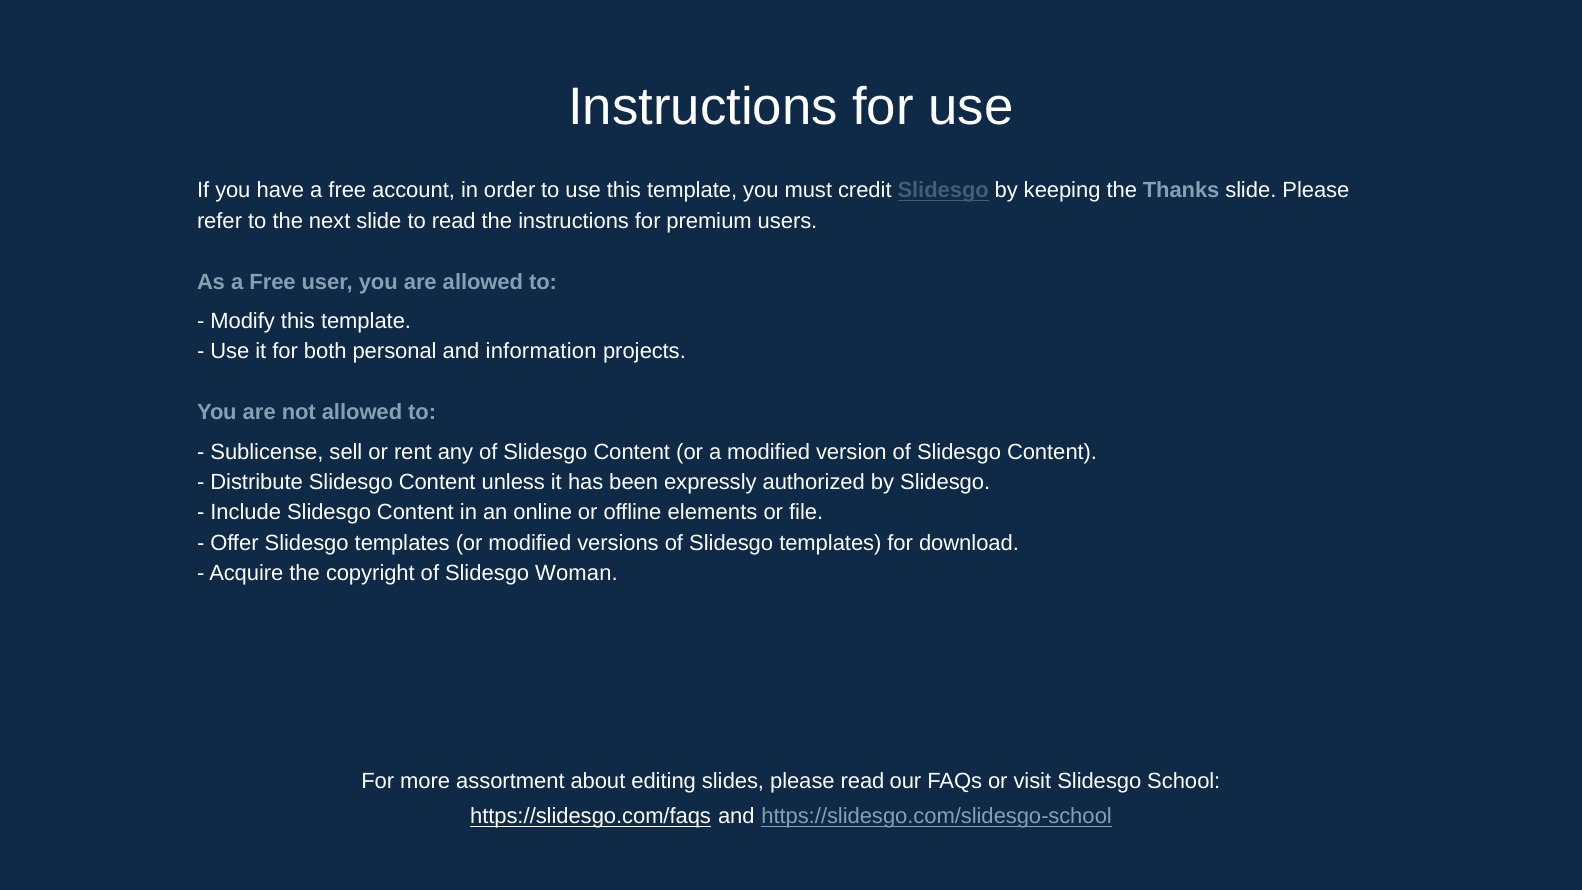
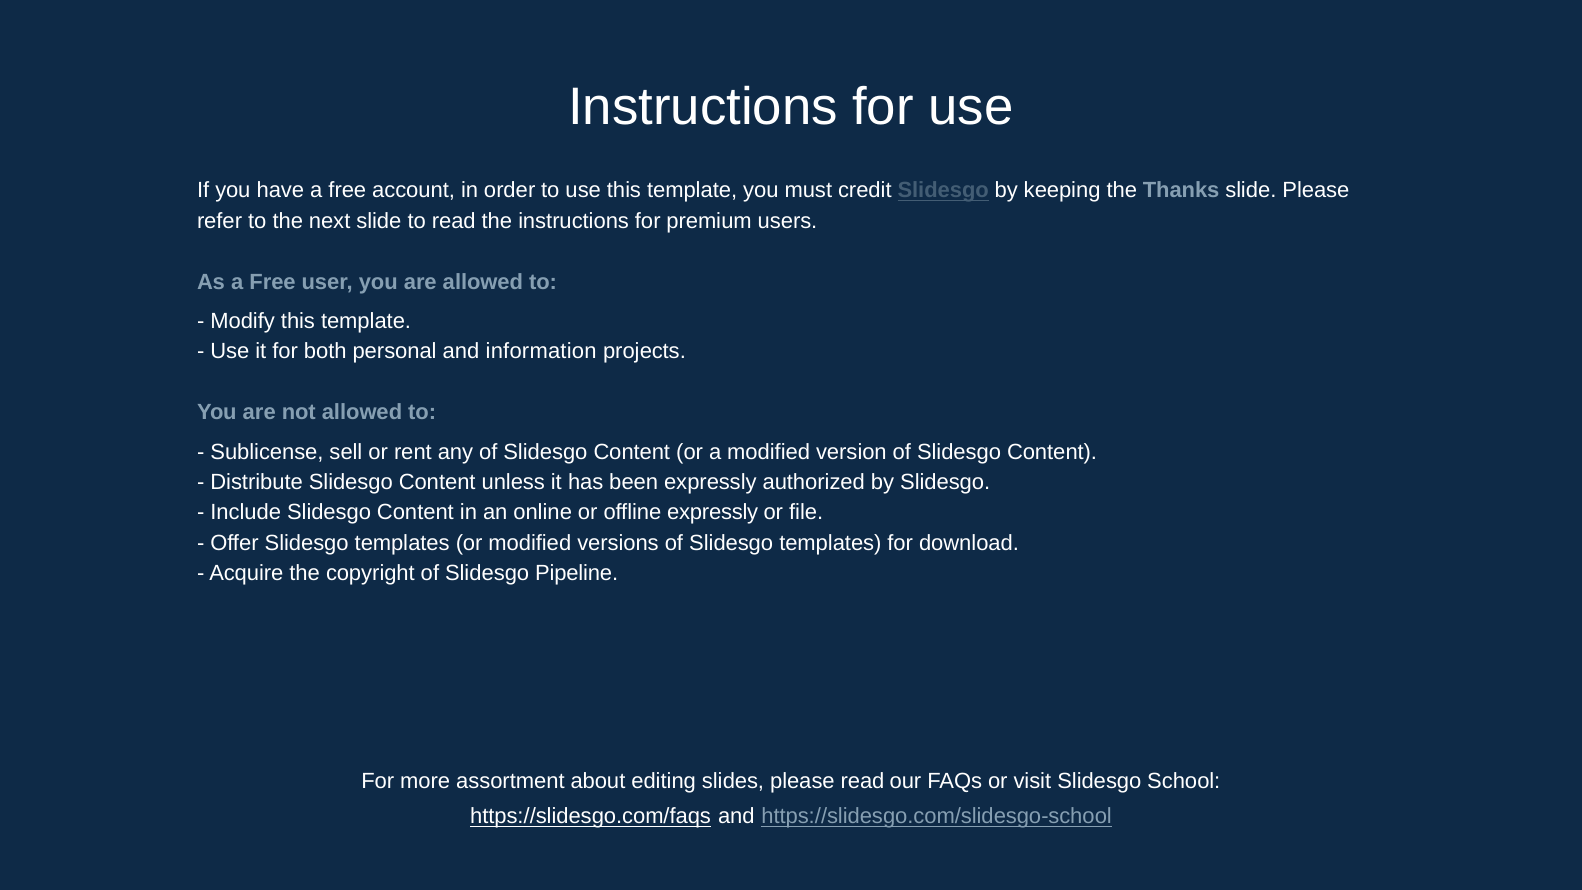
offline elements: elements -> expressly
Woman: Woman -> Pipeline
